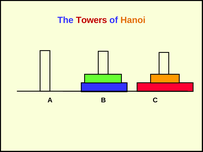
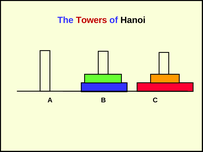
Hanoi colour: orange -> black
